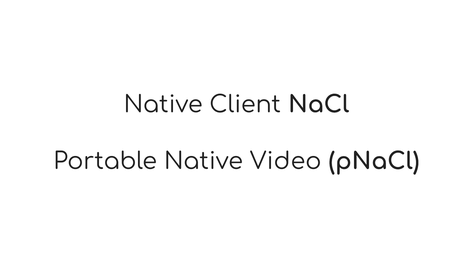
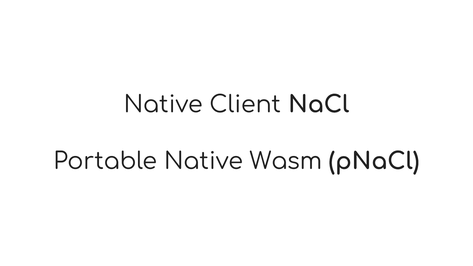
Video: Video -> Wasm
